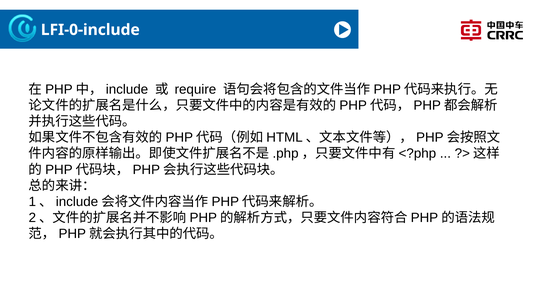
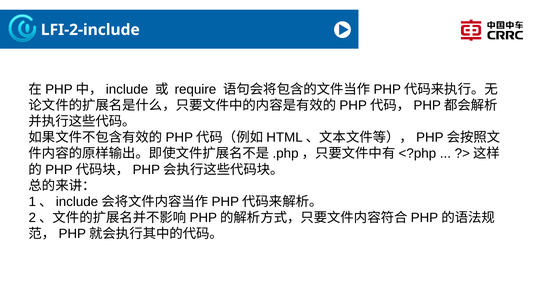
LFI-0-include: LFI-0-include -> LFI-2-include
